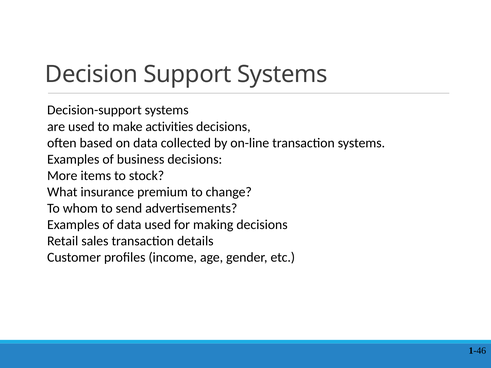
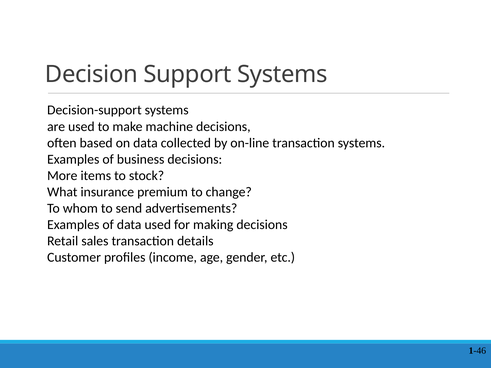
activities: activities -> machine
